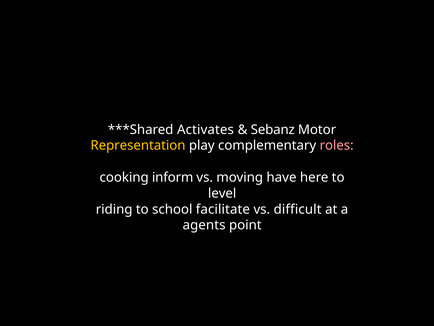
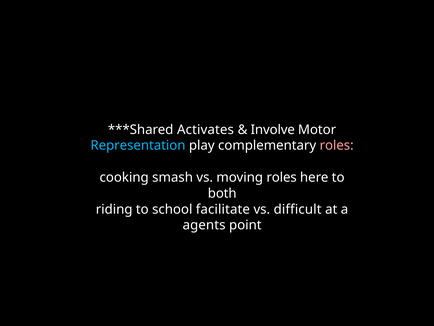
Sebanz: Sebanz -> Involve
Representation colour: yellow -> light blue
inform: inform -> smash
moving have: have -> roles
level: level -> both
